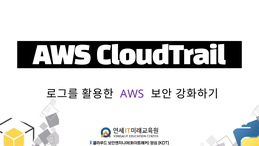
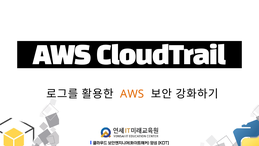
AWS at (132, 94) colour: purple -> orange
